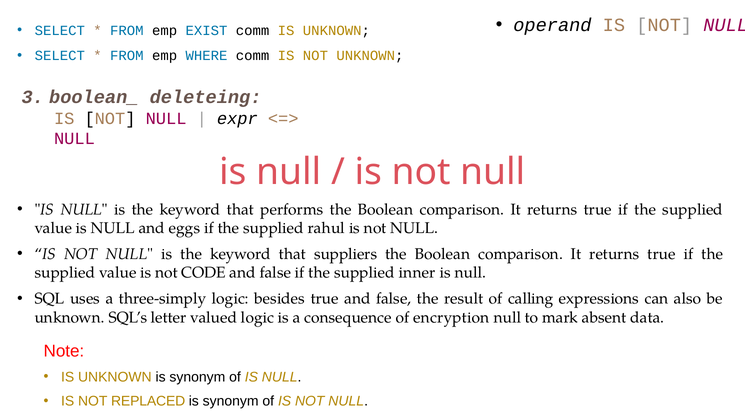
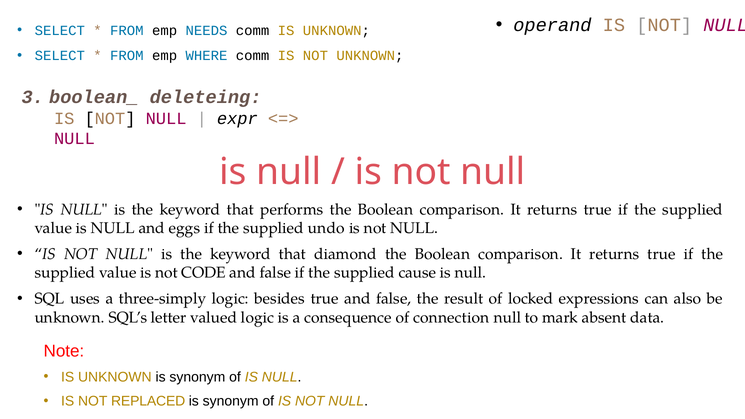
EXIST: EXIST -> NEEDS
rahul: rahul -> undo
suppliers: suppliers -> diamond
inner: inner -> cause
calling: calling -> locked
encryption: encryption -> connection
